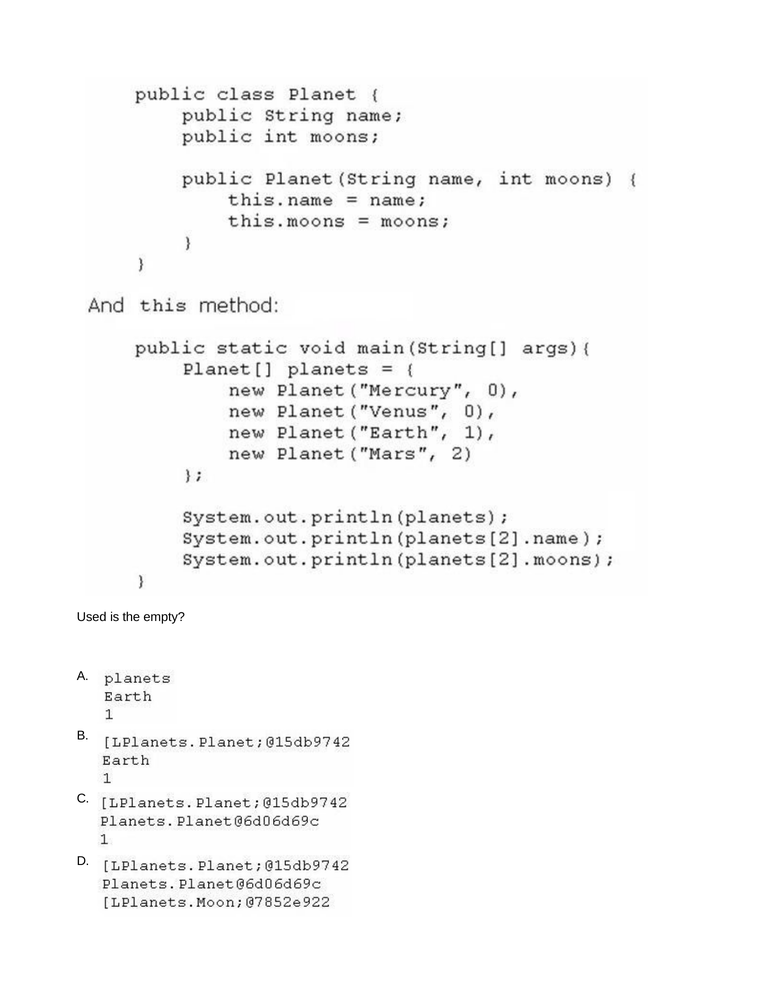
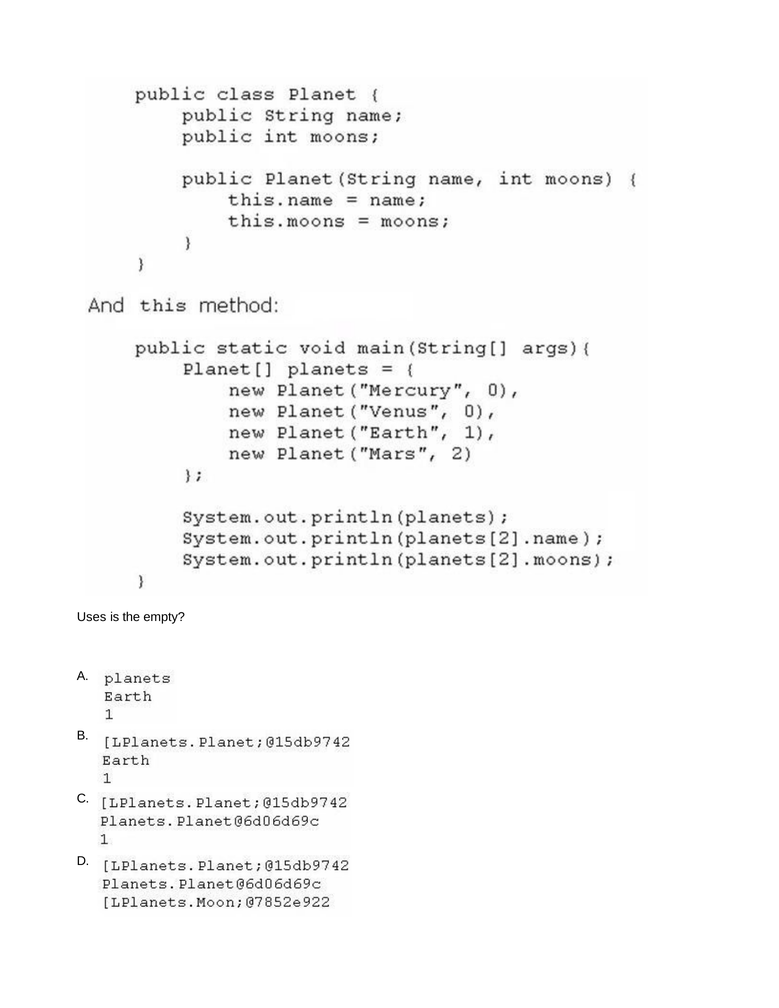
Used: Used -> Uses
